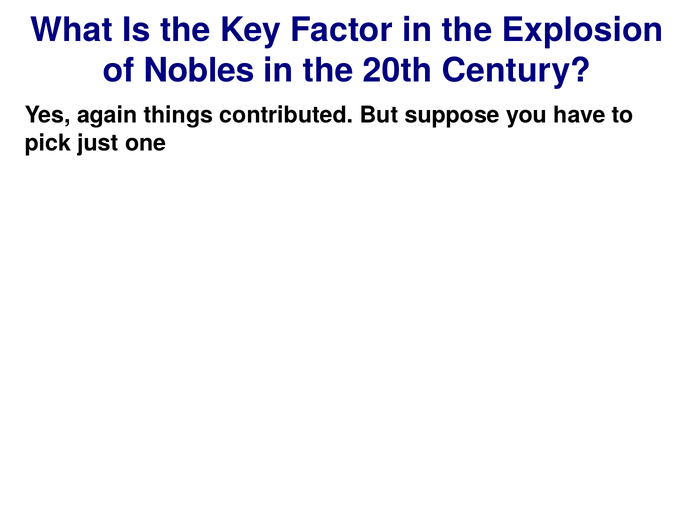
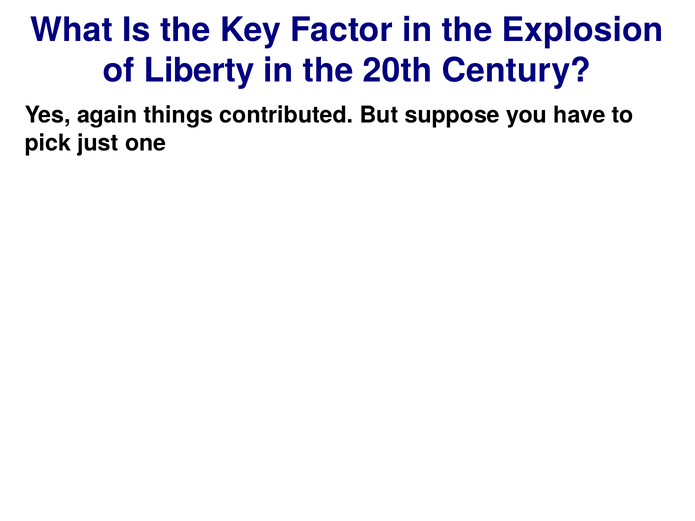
Nobles: Nobles -> Liberty
